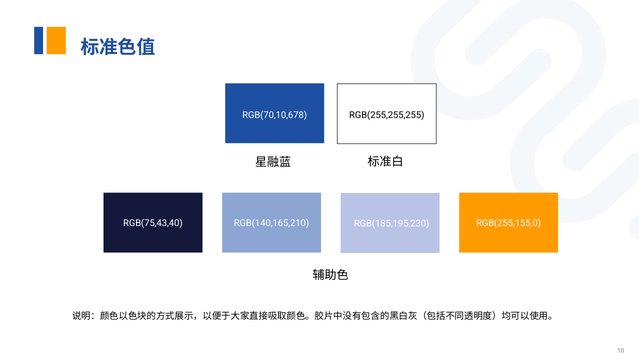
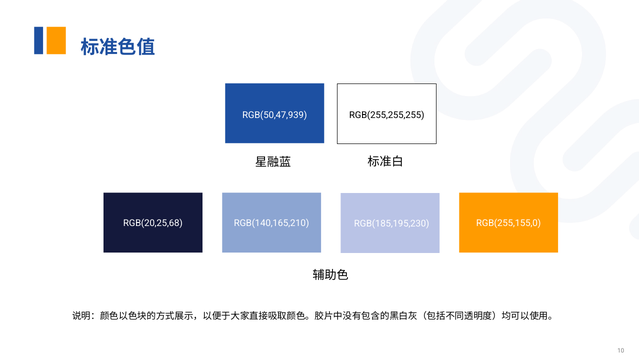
RGB(70,10,678: RGB(70,10,678 -> RGB(50,47,939
RGB(75,43,40: RGB(75,43,40 -> RGB(20,25,68
